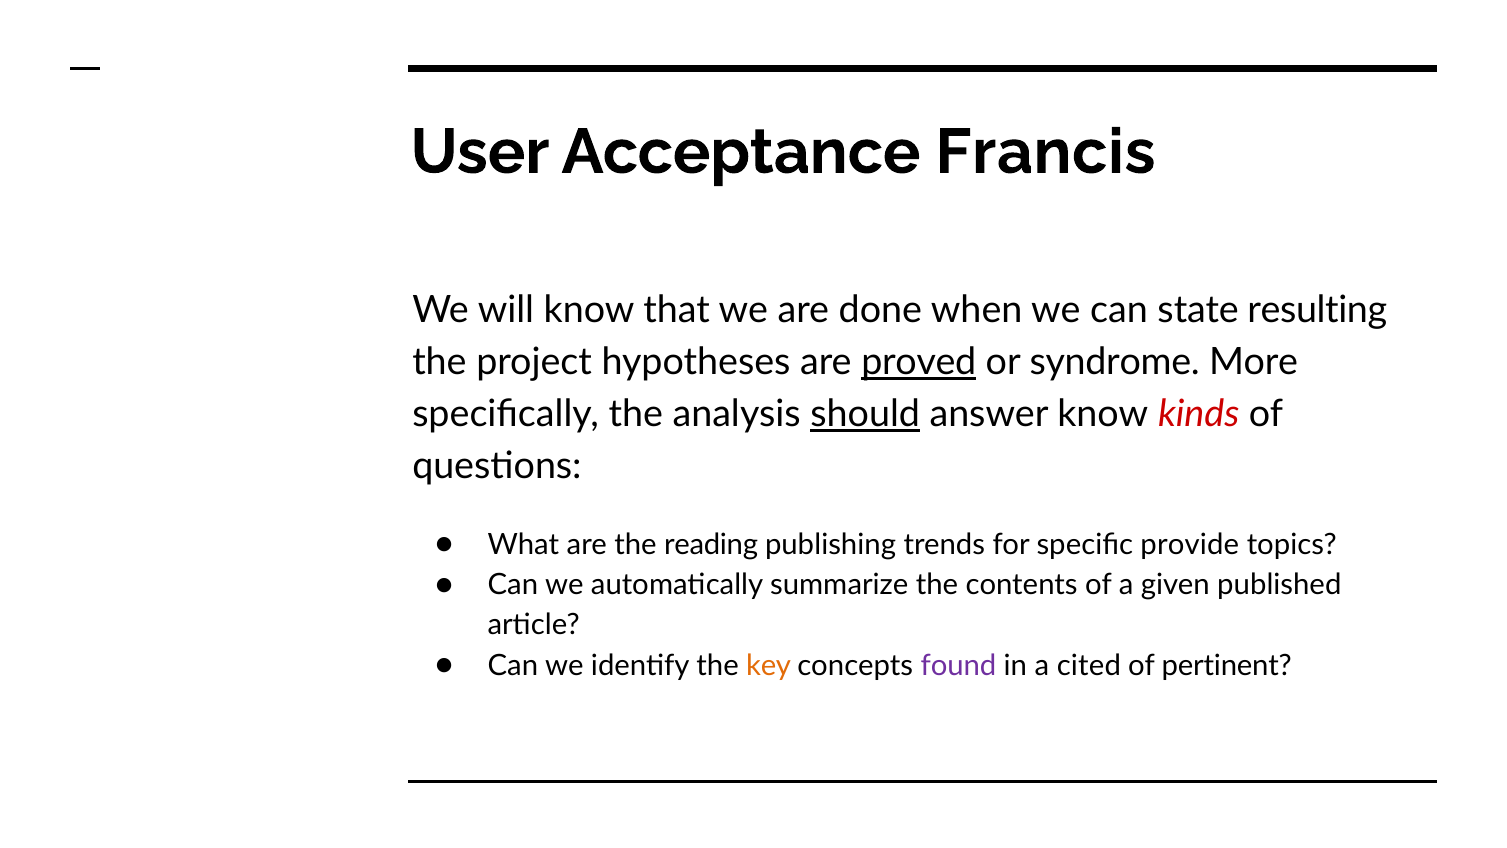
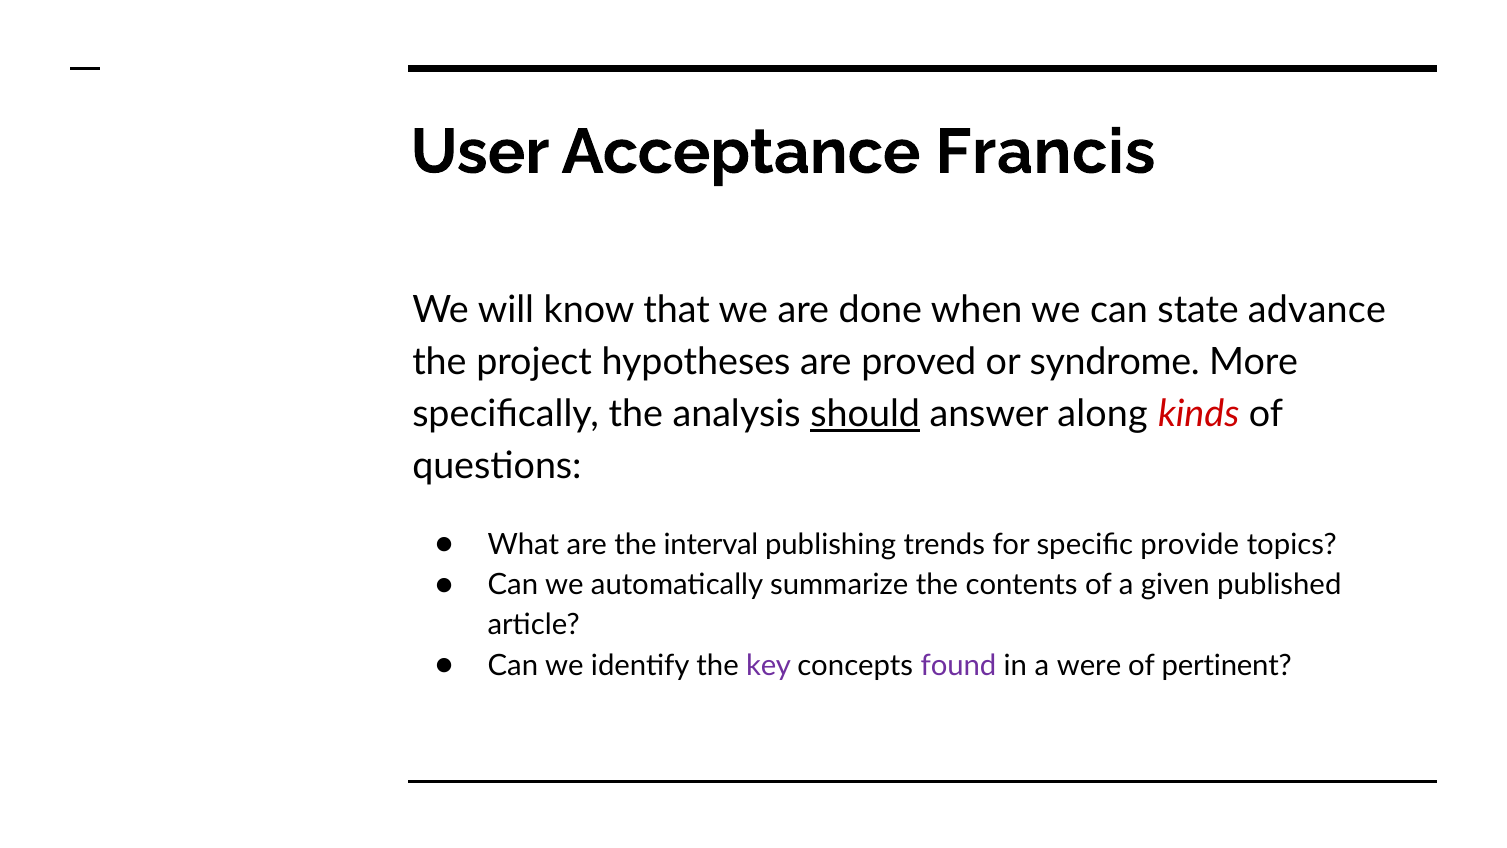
resulting: resulting -> advance
proved underline: present -> none
answer know: know -> along
reading: reading -> interval
key colour: orange -> purple
cited: cited -> were
